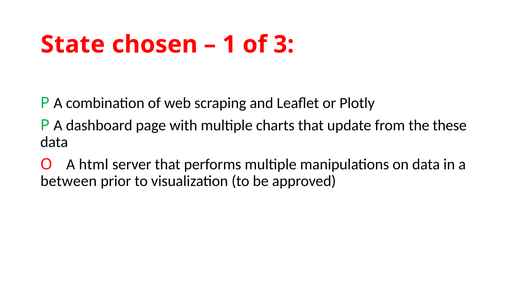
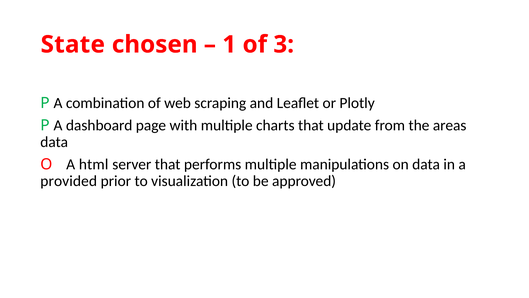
these: these -> areas
between: between -> provided
